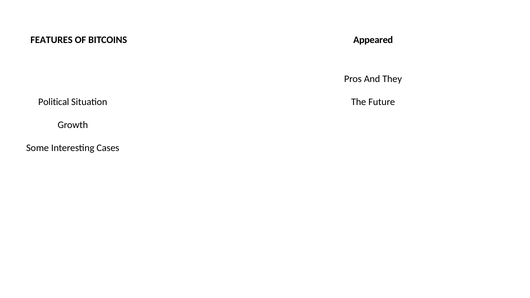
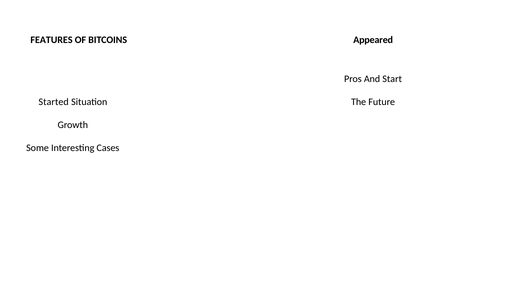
They: They -> Start
Political: Political -> Started
